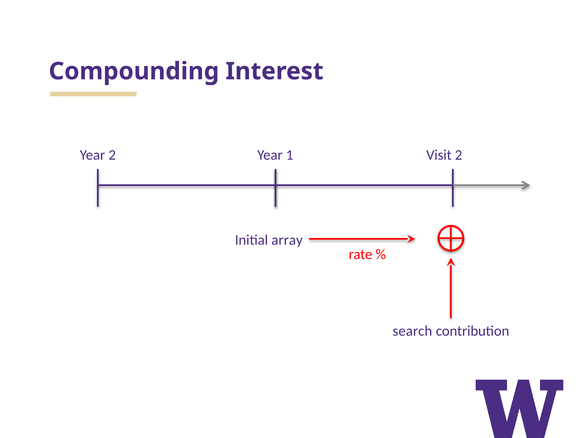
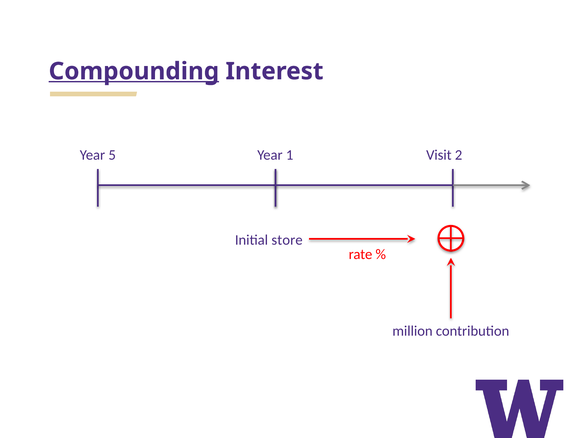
Compounding underline: none -> present
Year 2: 2 -> 5
array: array -> store
search: search -> million
